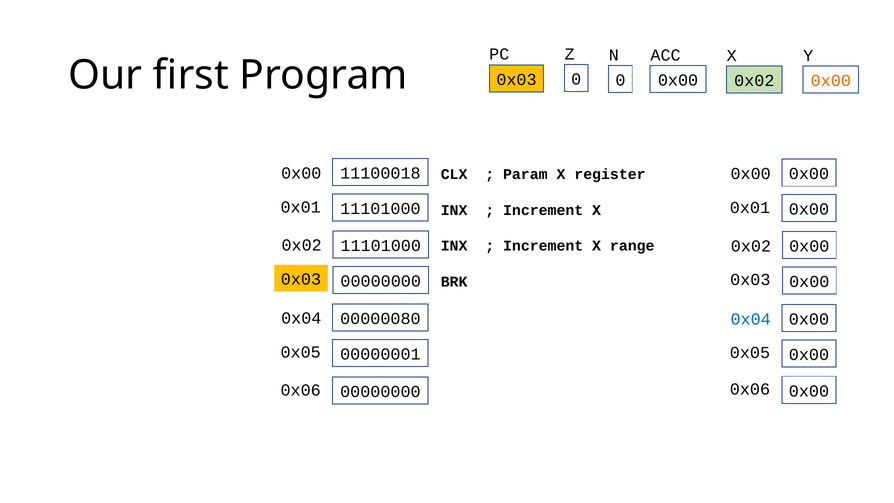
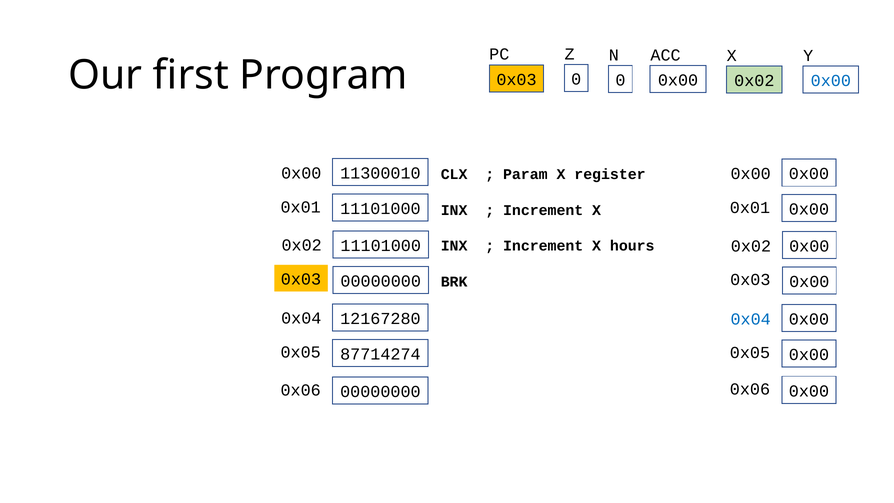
0x00 at (831, 81) colour: orange -> blue
11100018: 11100018 -> 11300010
range: range -> hours
00000080: 00000080 -> 12167280
00000001: 00000001 -> 87714274
